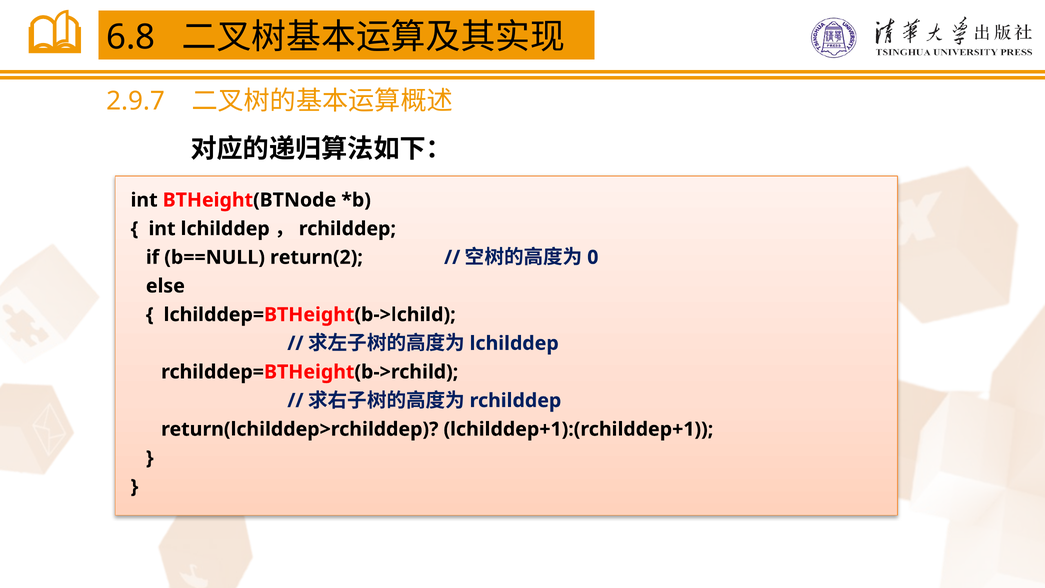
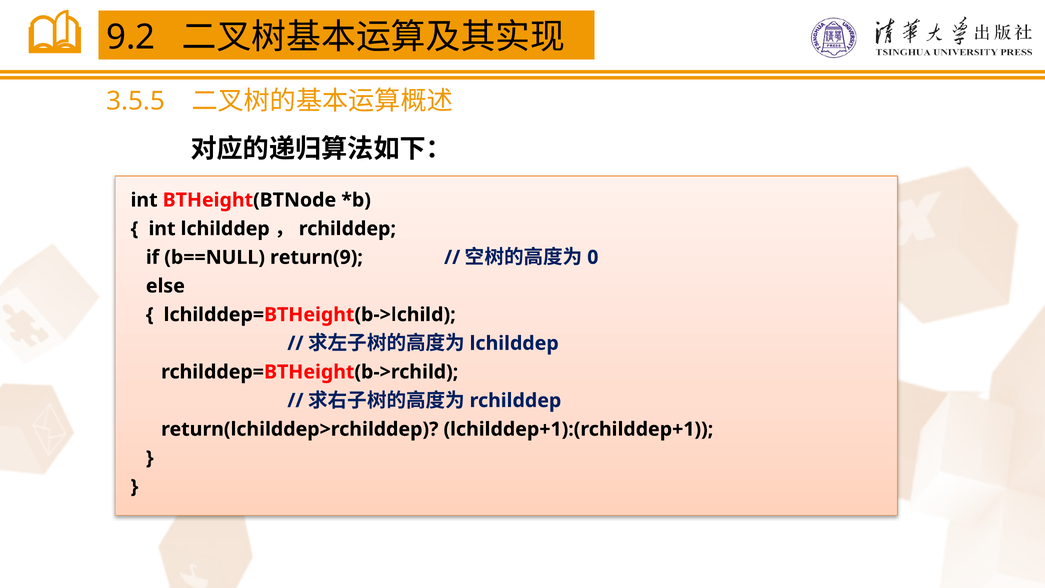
6.8: 6.8 -> 9.2
2.9.7: 2.9.7 -> 3.5.5
return(2: return(2 -> return(9
